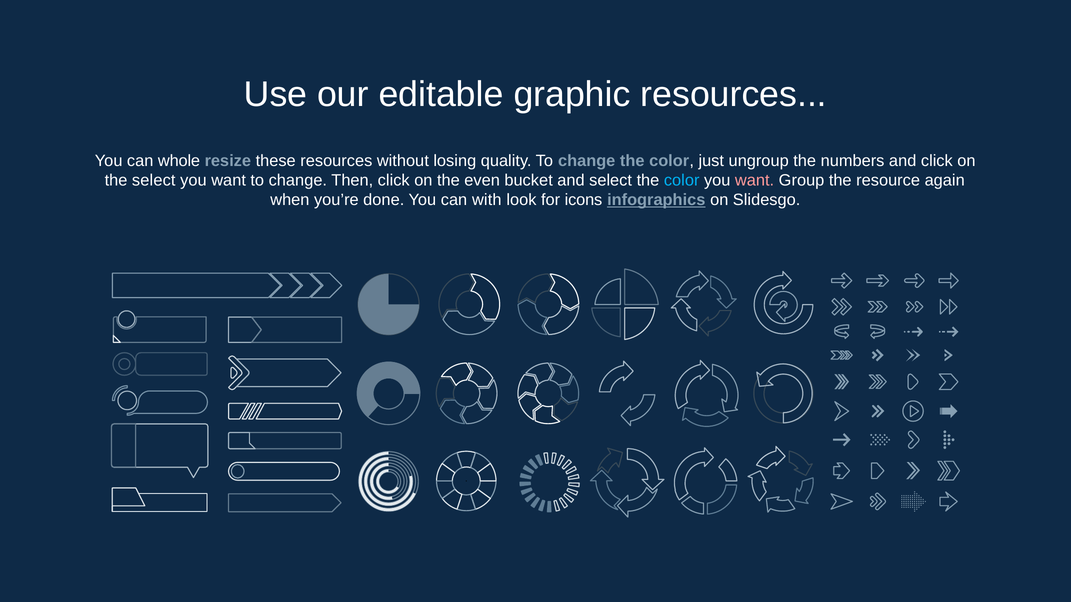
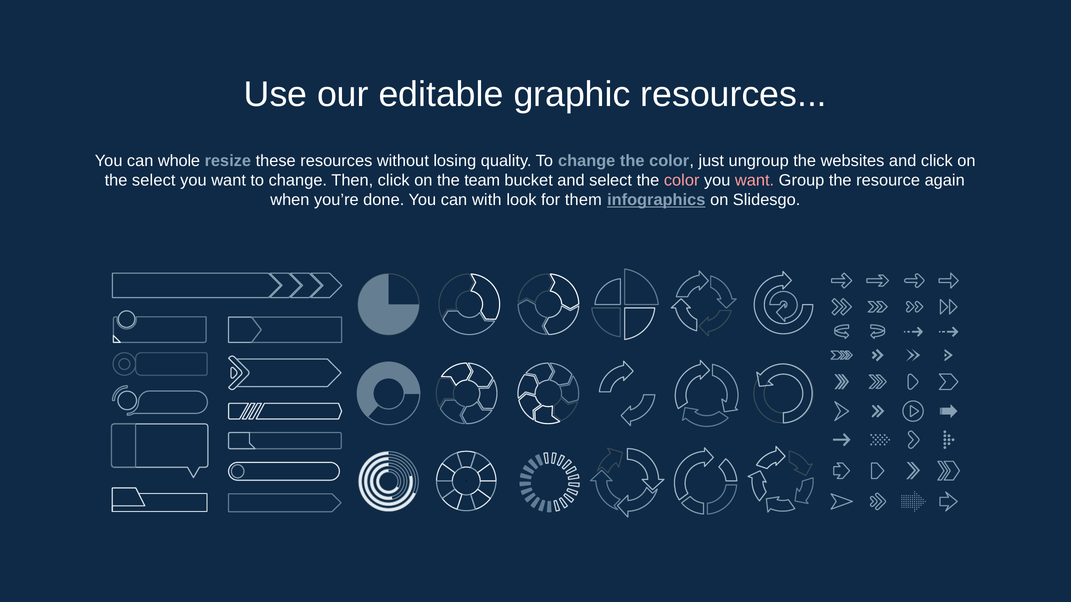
numbers: numbers -> websites
even: even -> team
color at (682, 180) colour: light blue -> pink
icons: icons -> them
